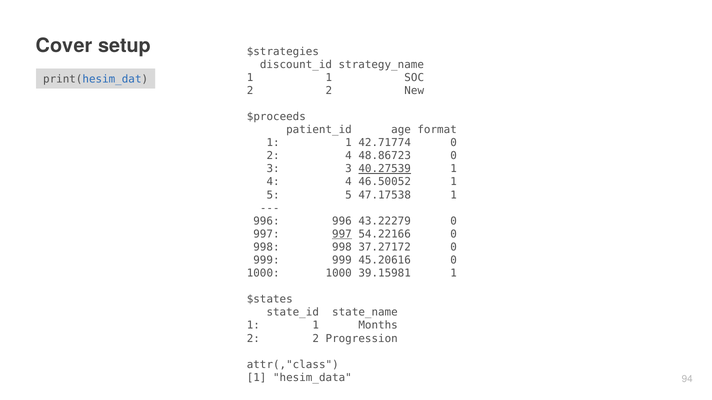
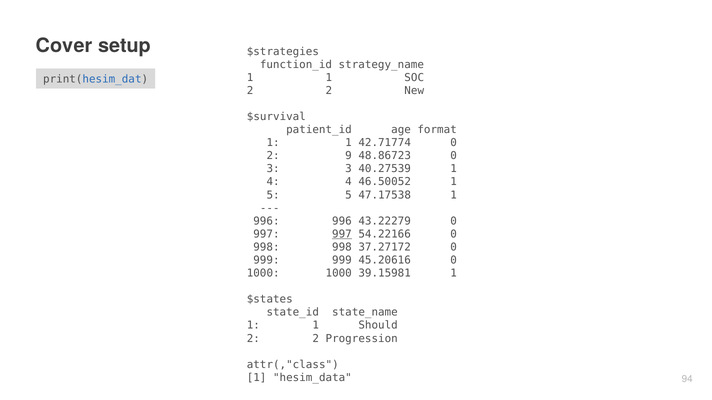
discount_id: discount_id -> function_id
$proceeds: $proceeds -> $survival
2 4: 4 -> 9
40.27539 underline: present -> none
Months: Months -> Should
